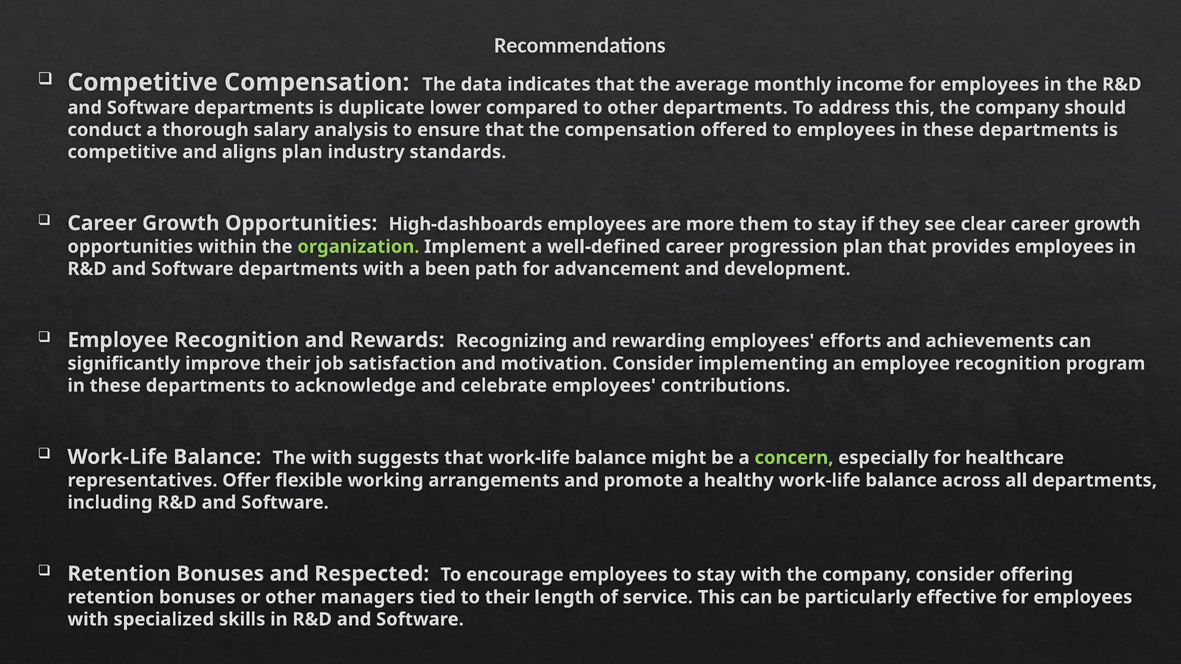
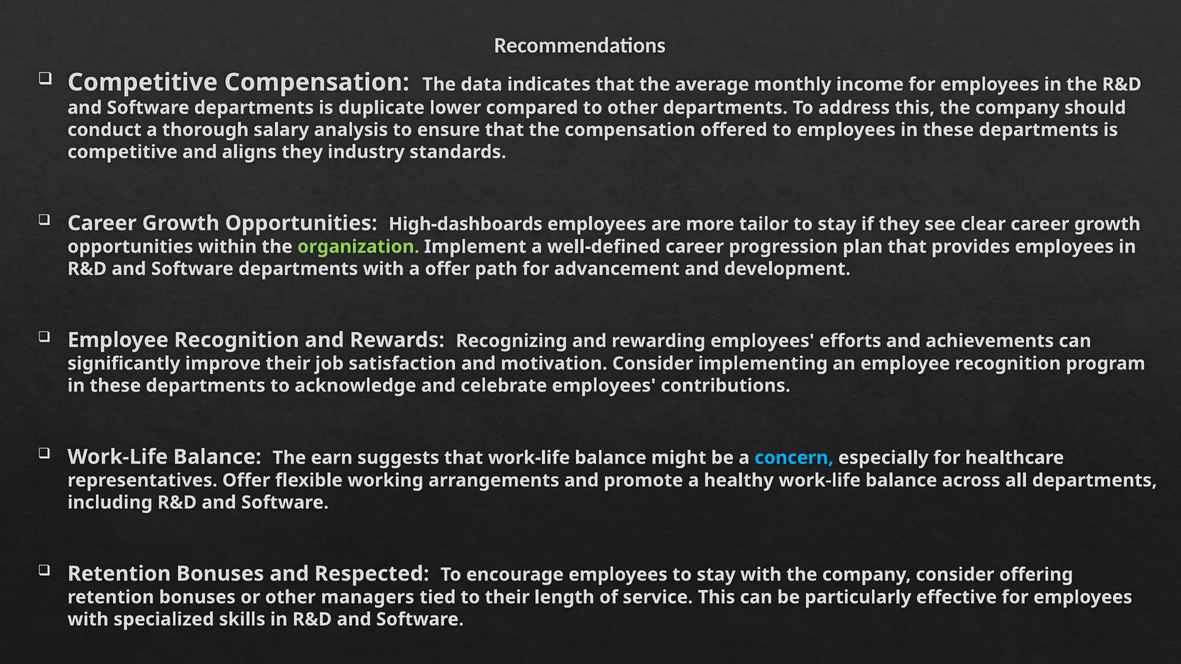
aligns plan: plan -> they
them: them -> tailor
a been: been -> offer
The with: with -> earn
concern colour: light green -> light blue
